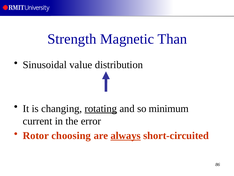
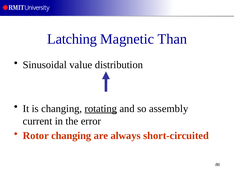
Strength: Strength -> Latching
minimum: minimum -> assembly
Rotor choosing: choosing -> changing
always underline: present -> none
